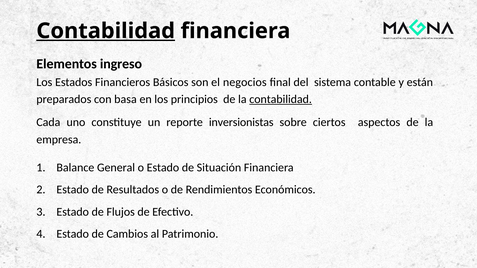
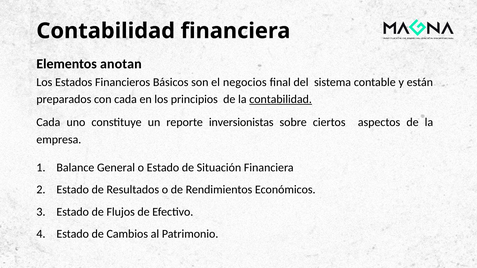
Contabilidad at (106, 31) underline: present -> none
ingreso: ingreso -> anotan
con basa: basa -> cada
